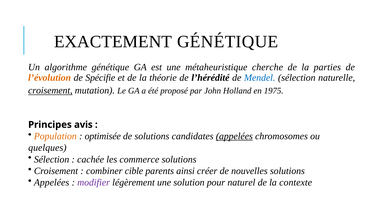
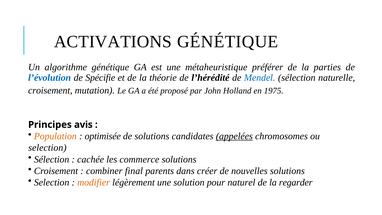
EXACTEMENT: EXACTEMENT -> ACTIVATIONS
cherche: cherche -> préférer
l’évolution colour: orange -> blue
croisement at (50, 90) underline: present -> none
quelques at (47, 148): quelques -> selection
cible: cible -> final
ainsi: ainsi -> dans
Appelées at (52, 182): Appelées -> Selection
modifier colour: purple -> orange
contexte: contexte -> regarder
